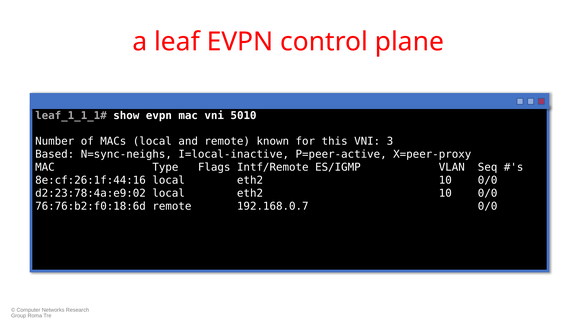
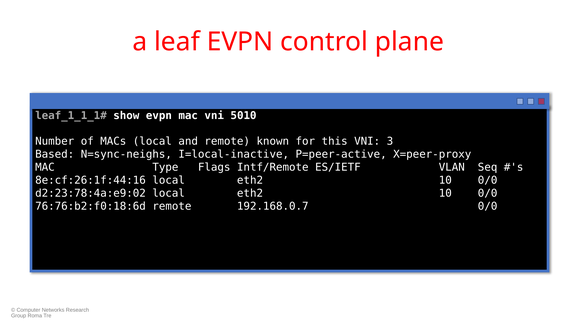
ES/IGMP: ES/IGMP -> ES/IETF
